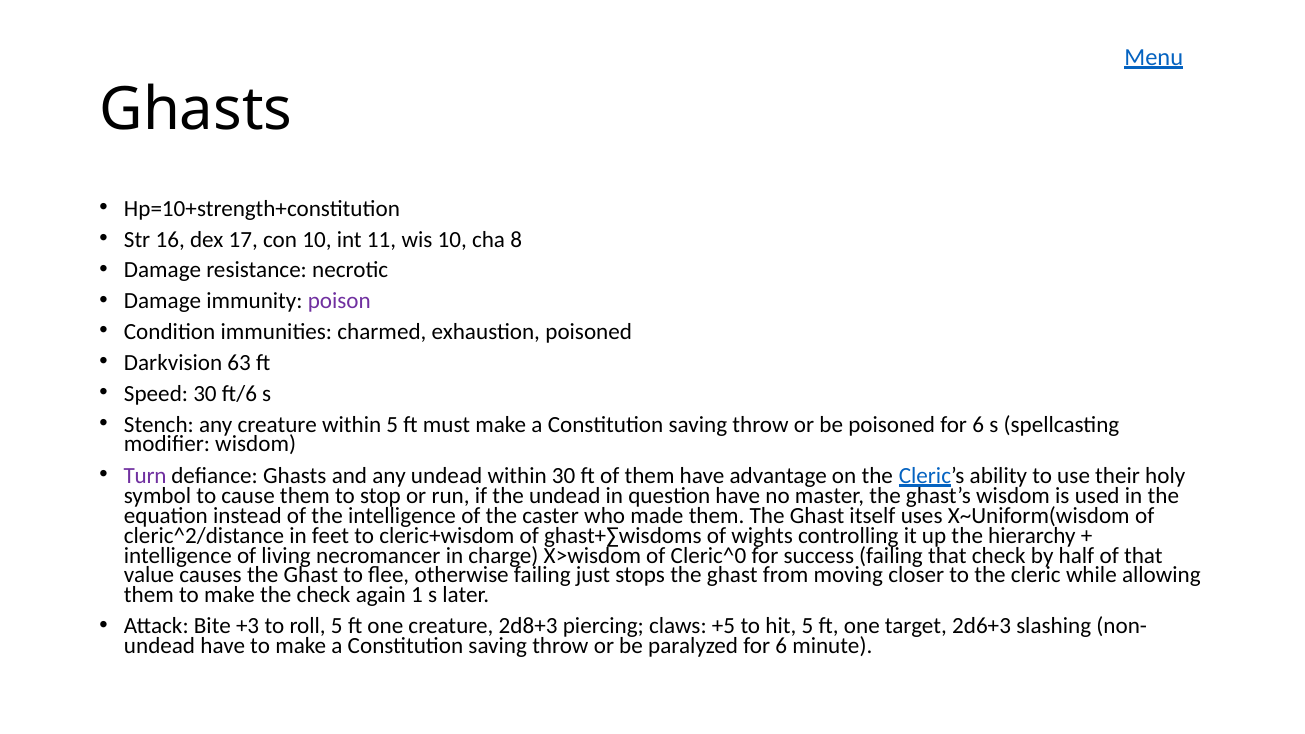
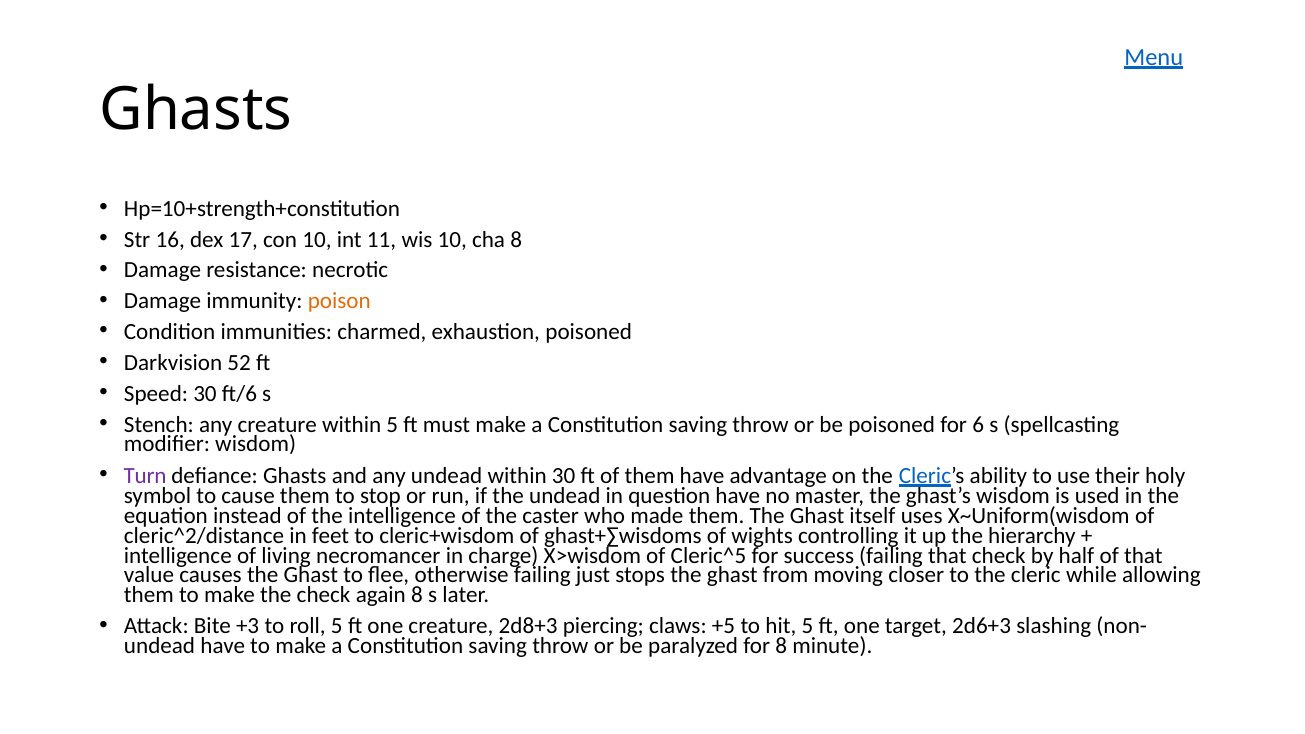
poison colour: purple -> orange
63: 63 -> 52
Cleric^0: Cleric^0 -> Cleric^5
again 1: 1 -> 8
paralyzed for 6: 6 -> 8
